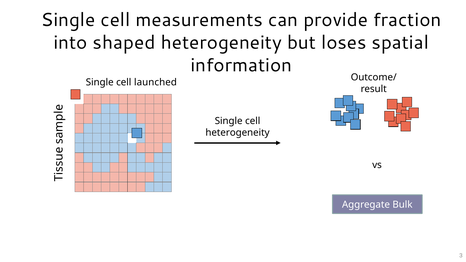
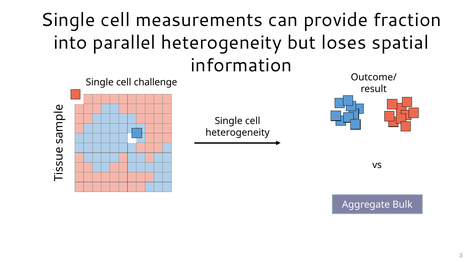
shaped: shaped -> parallel
launched: launched -> challenge
